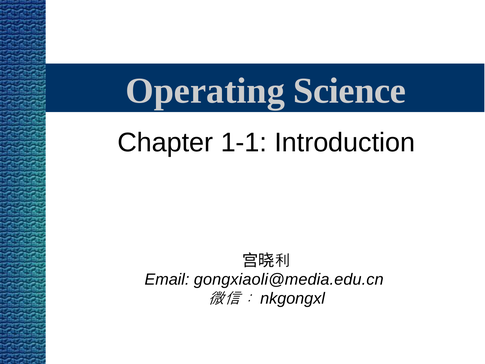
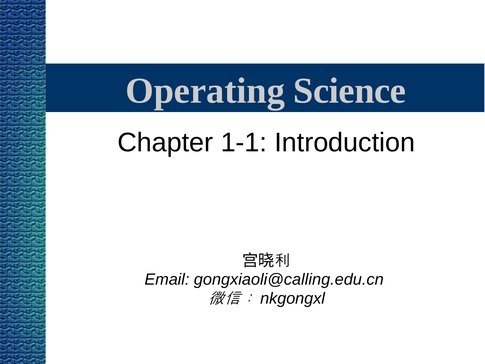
gongxiaoli@media.edu.cn: gongxiaoli@media.edu.cn -> gongxiaoli@calling.edu.cn
